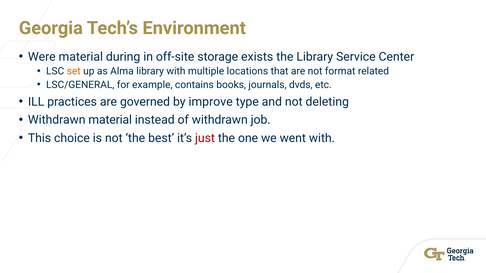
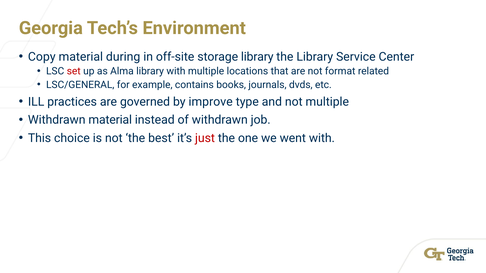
Were: Were -> Copy
storage exists: exists -> library
set colour: orange -> red
not deleting: deleting -> multiple
